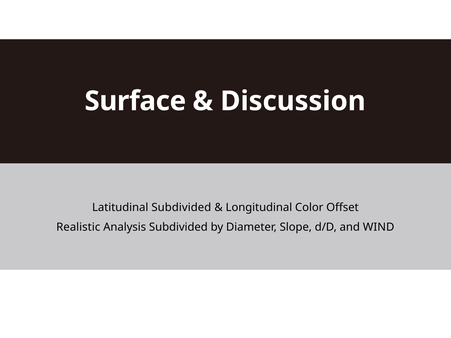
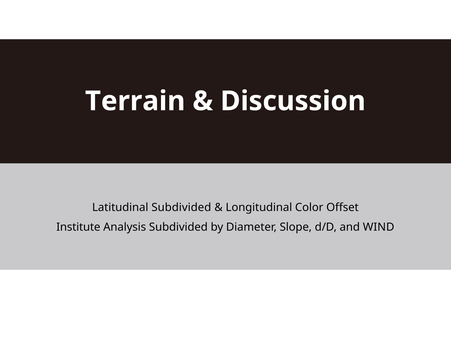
Surface: Surface -> Terrain
Realistic: Realistic -> Institute
